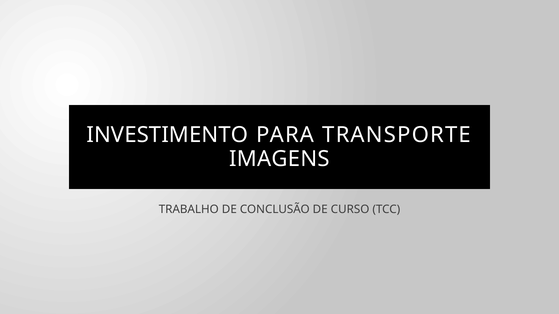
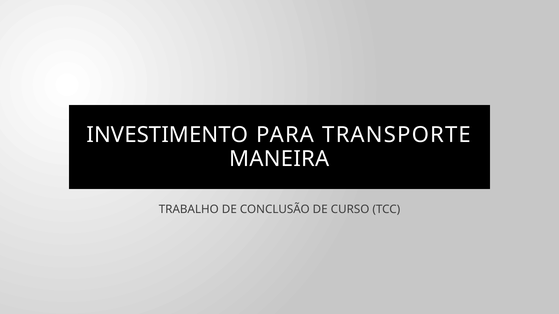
IMAGENS: IMAGENS -> MANEIRA
